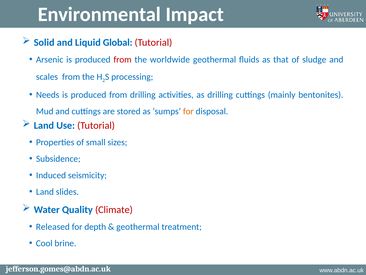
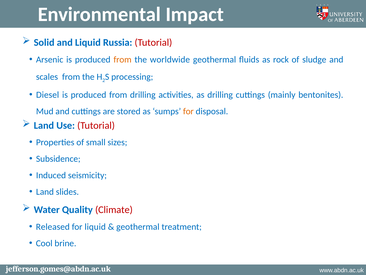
Global: Global -> Russia
from at (123, 59) colour: red -> orange
that: that -> rock
Needs: Needs -> Diesel
for depth: depth -> liquid
